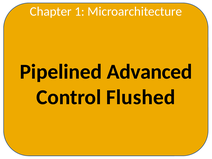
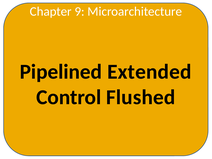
1: 1 -> 9
Advanced: Advanced -> Extended
